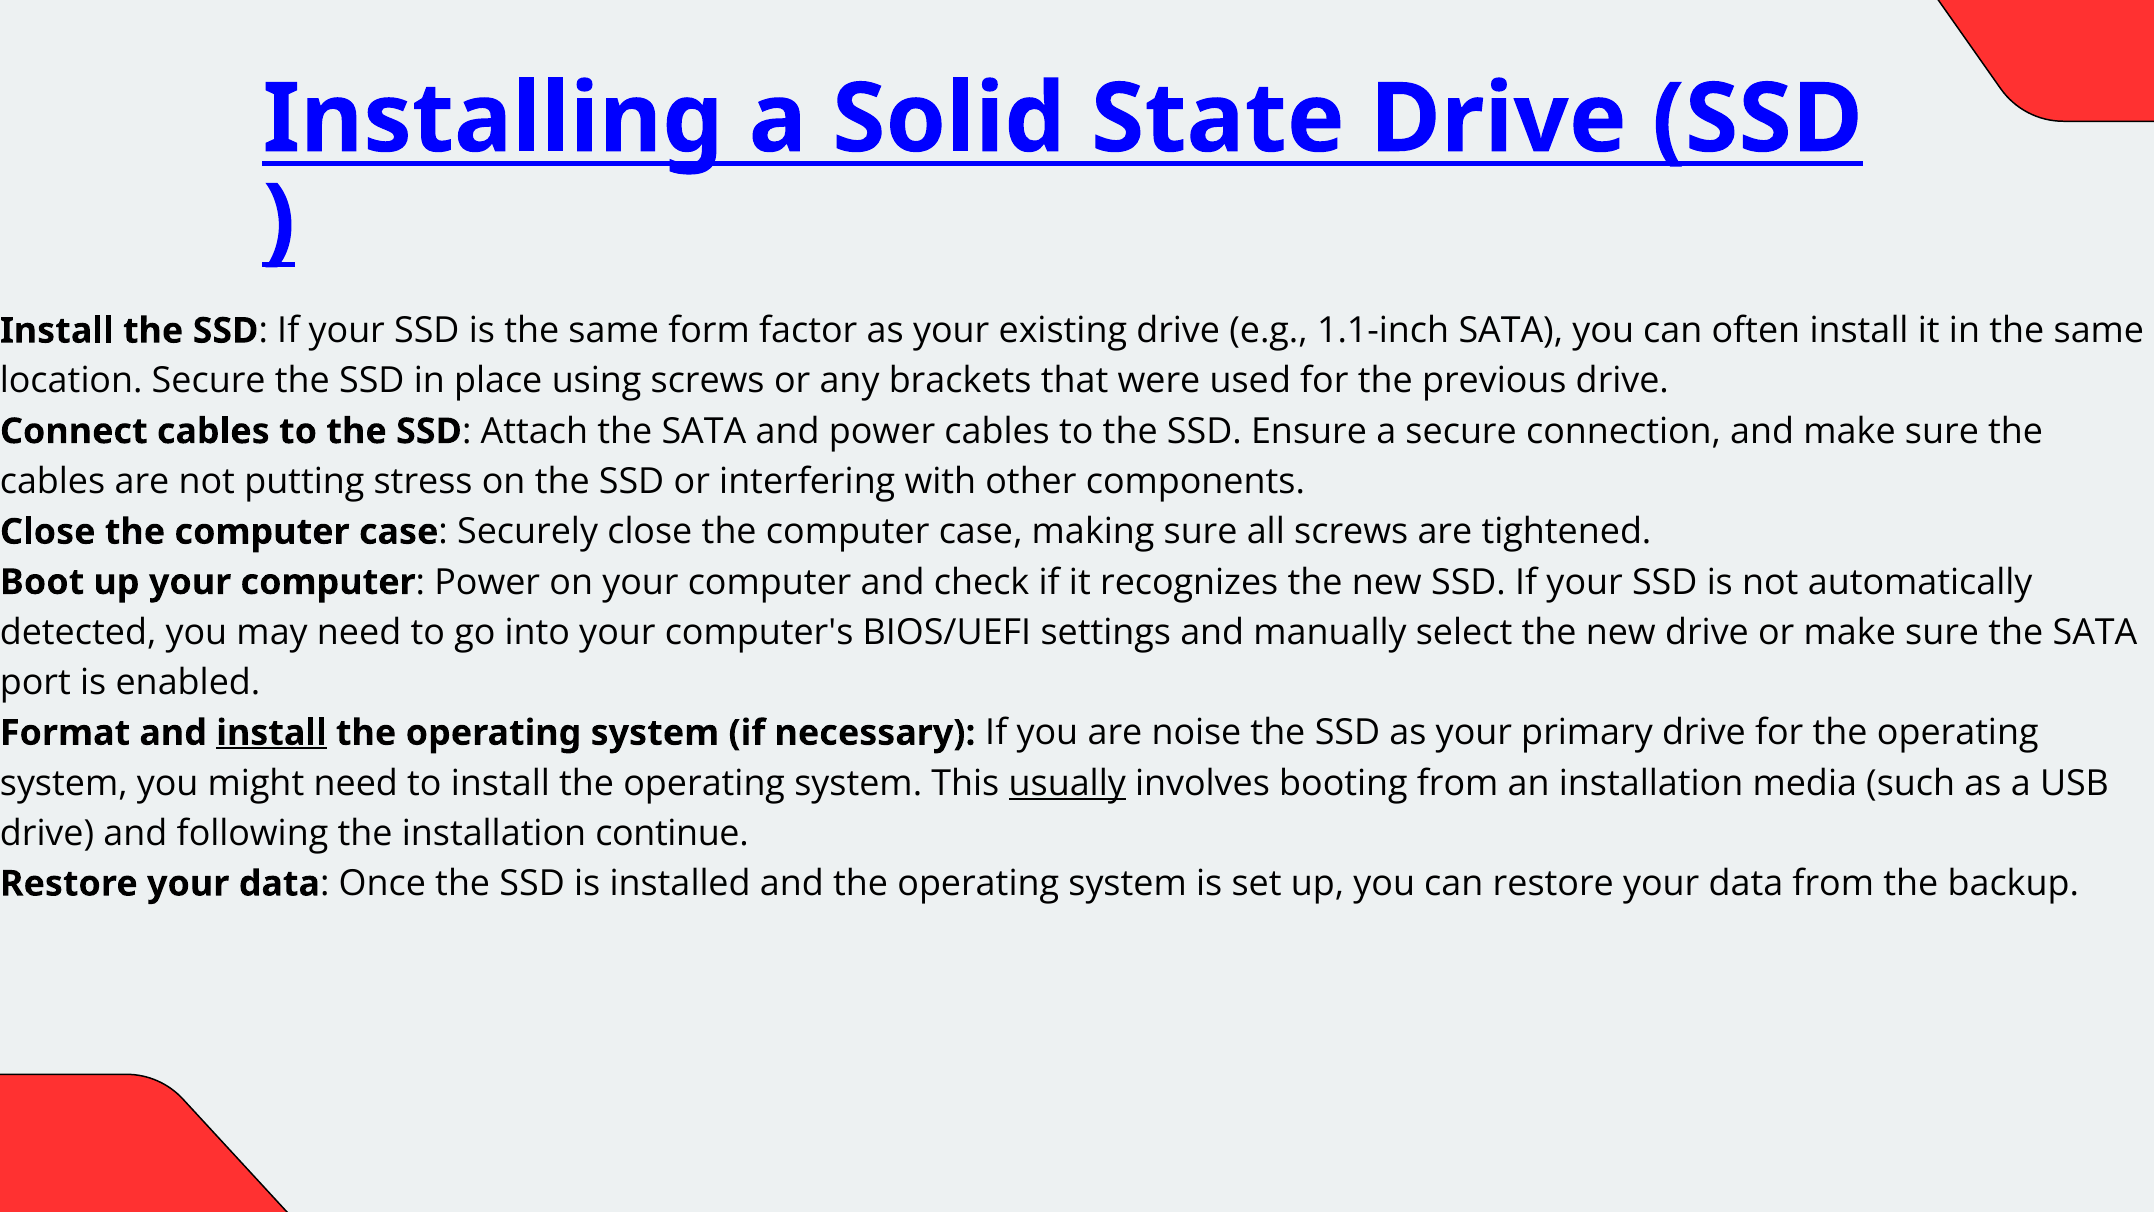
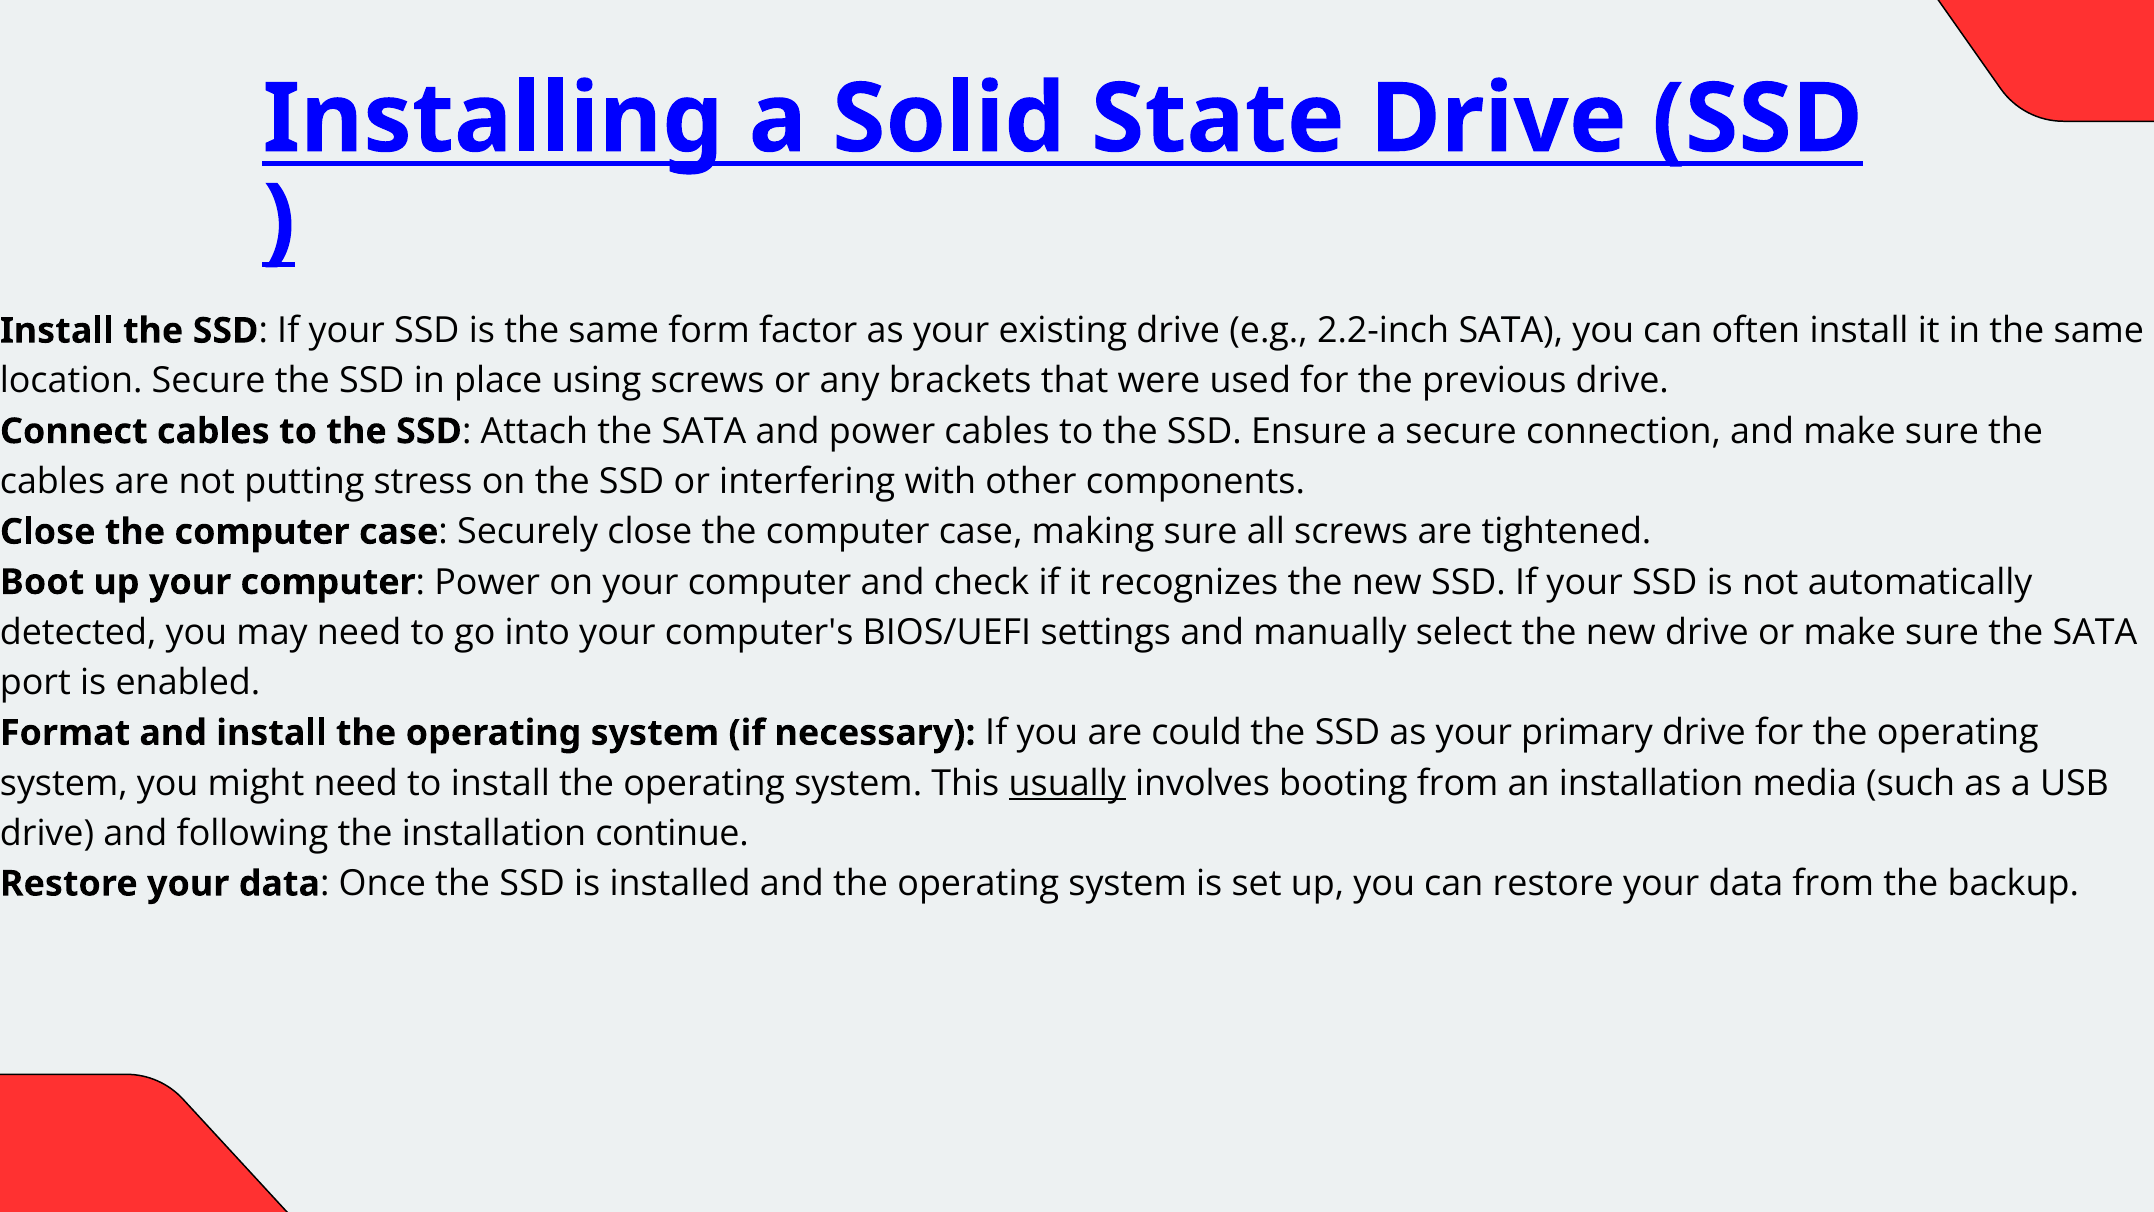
1.1-inch: 1.1-inch -> 2.2-inch
install at (271, 733) underline: present -> none
noise: noise -> could
